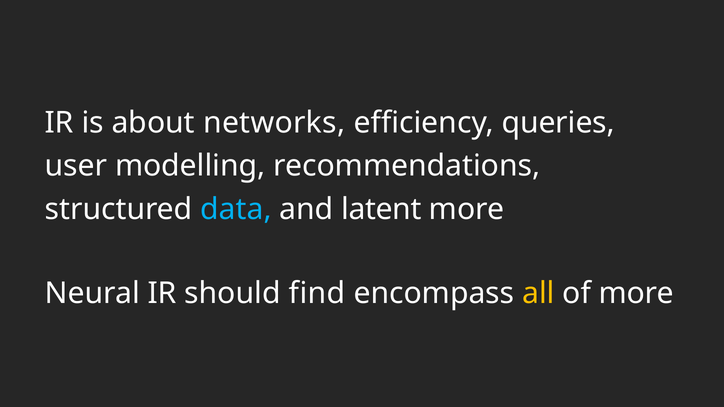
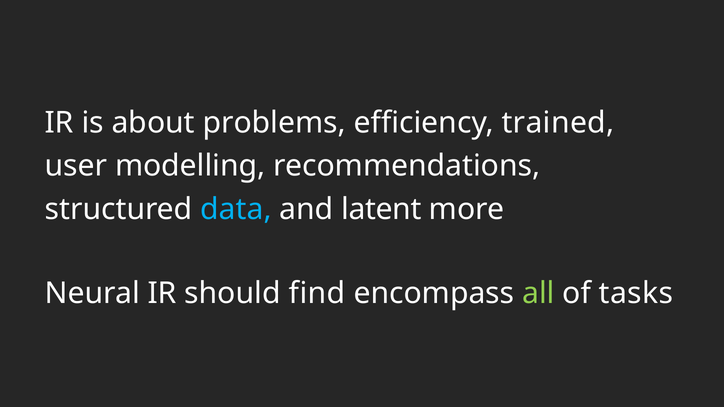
networks: networks -> problems
queries: queries -> trained
all colour: yellow -> light green
of more: more -> tasks
